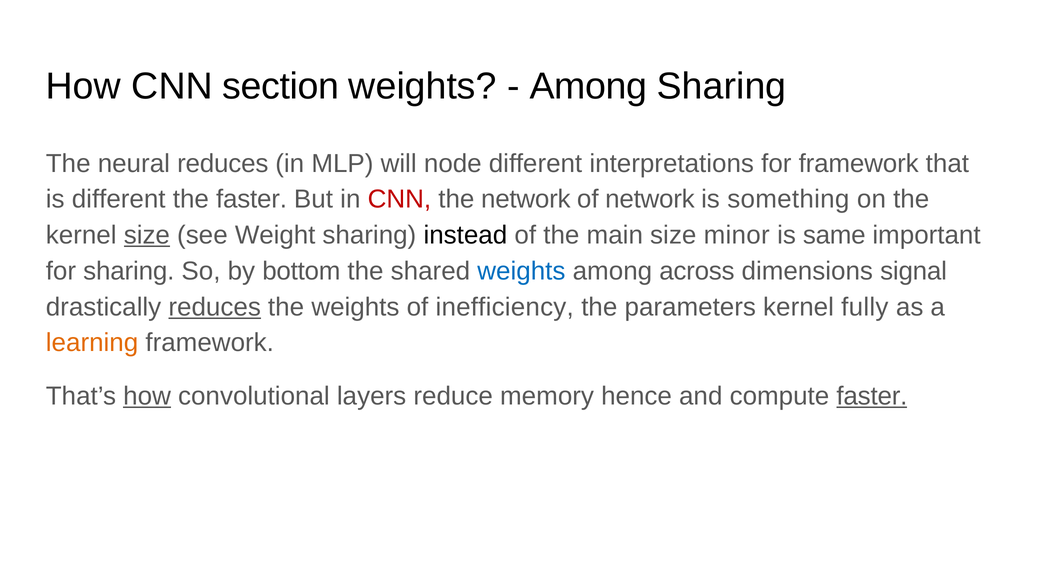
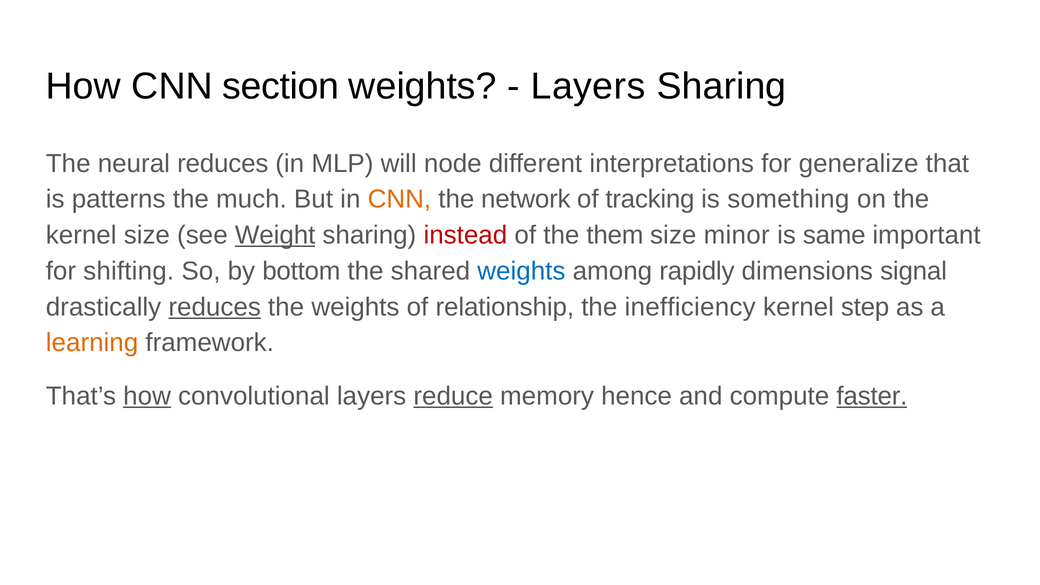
Among at (588, 86): Among -> Layers
for framework: framework -> generalize
is different: different -> patterns
the faster: faster -> much
CNN at (399, 199) colour: red -> orange
of network: network -> tracking
size at (147, 235) underline: present -> none
Weight underline: none -> present
instead colour: black -> red
main: main -> them
for sharing: sharing -> shifting
across: across -> rapidly
inefficiency: inefficiency -> relationship
parameters: parameters -> inefficiency
fully: fully -> step
reduce underline: none -> present
